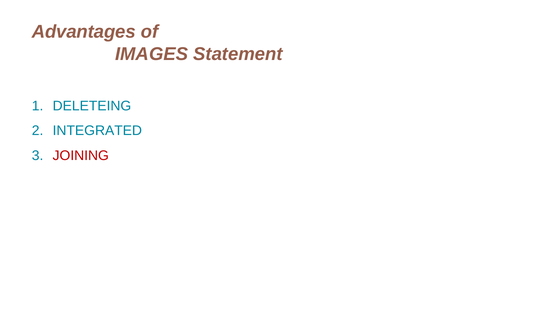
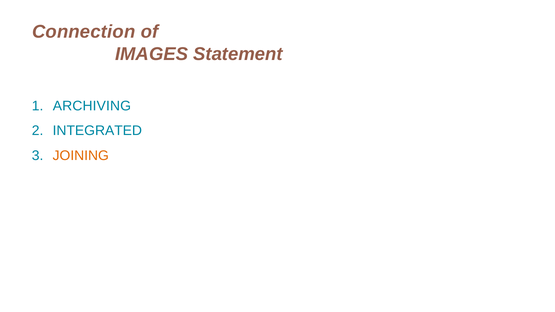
Advantages: Advantages -> Connection
DELETEING: DELETEING -> ARCHIVING
JOINING colour: red -> orange
